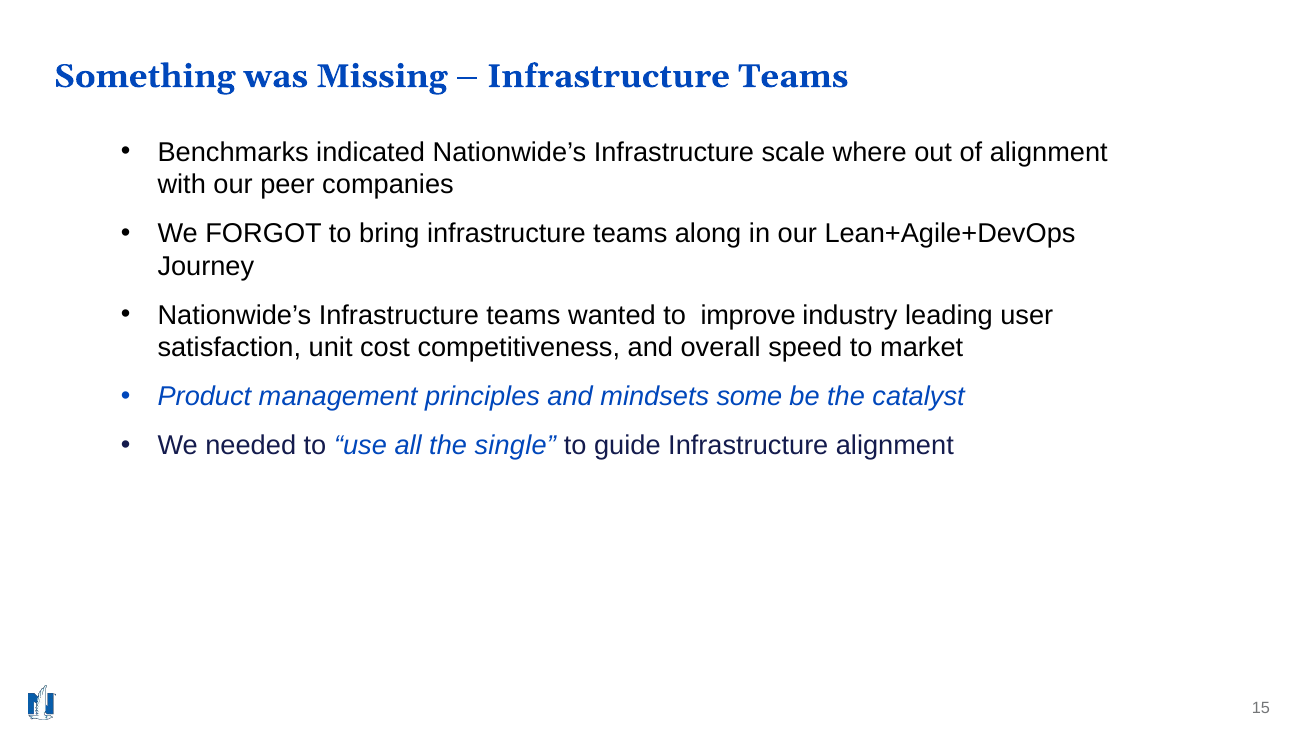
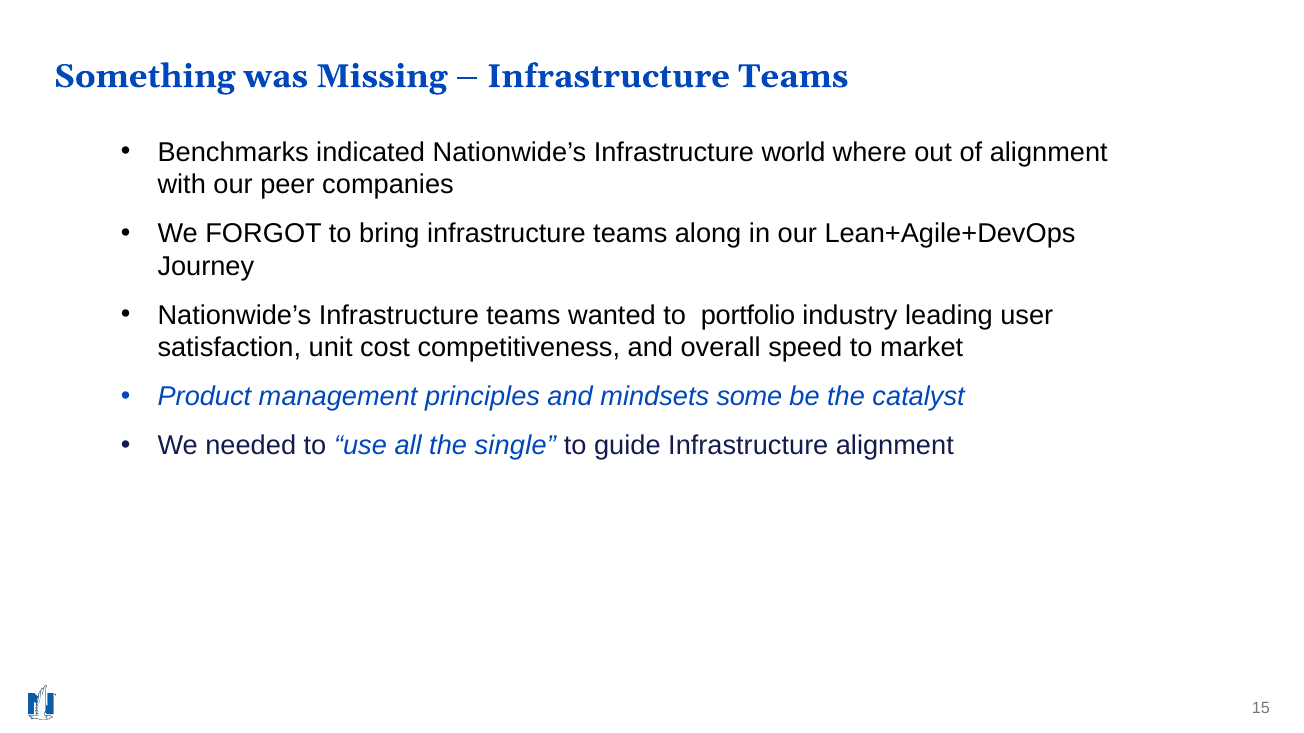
scale: scale -> world
improve: improve -> portfolio
